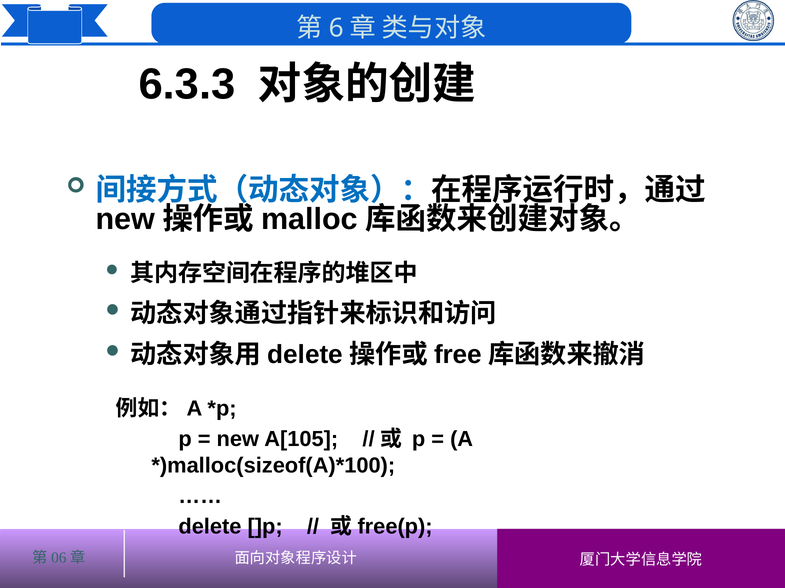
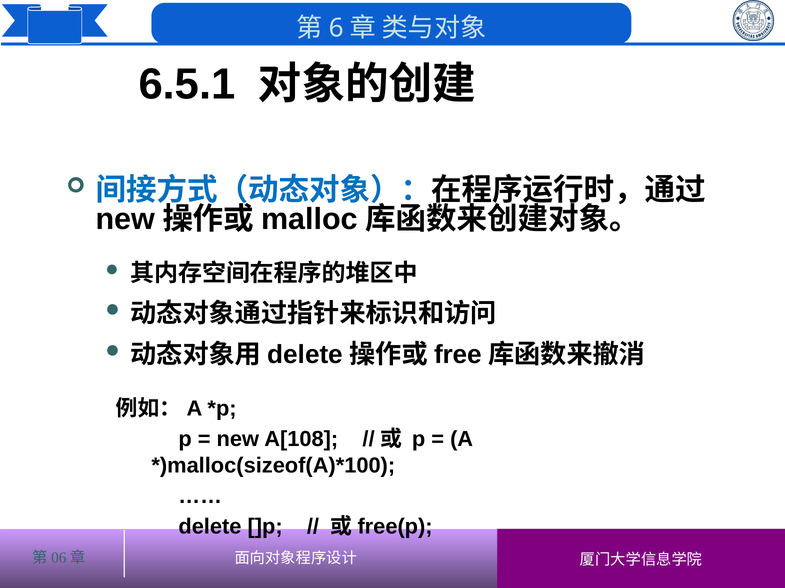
6.3.3: 6.3.3 -> 6.5.1
A[105: A[105 -> A[108
